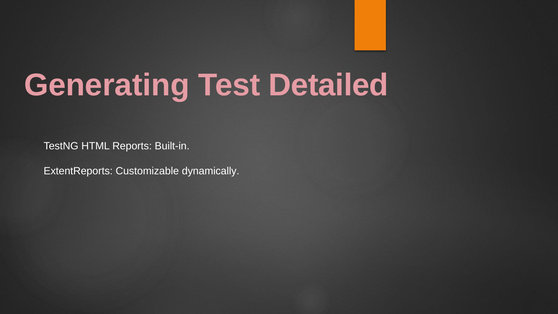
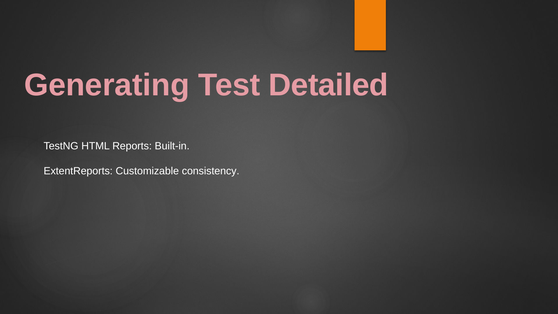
dynamically: dynamically -> consistency
